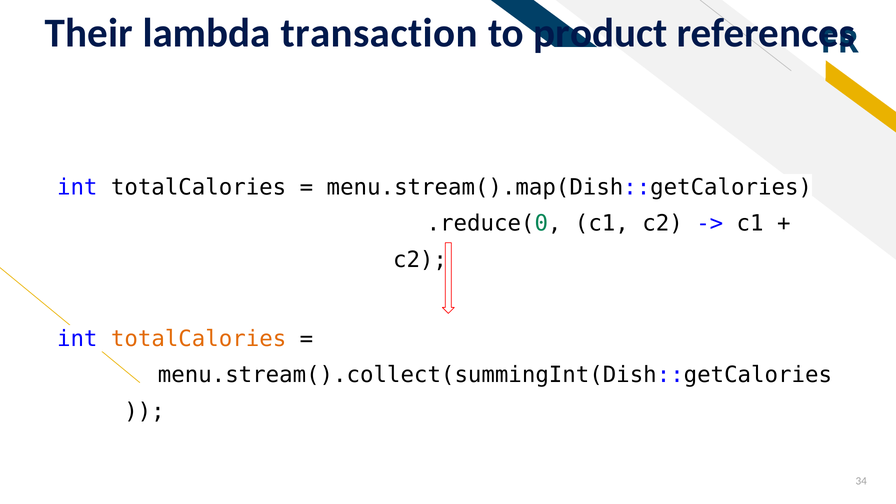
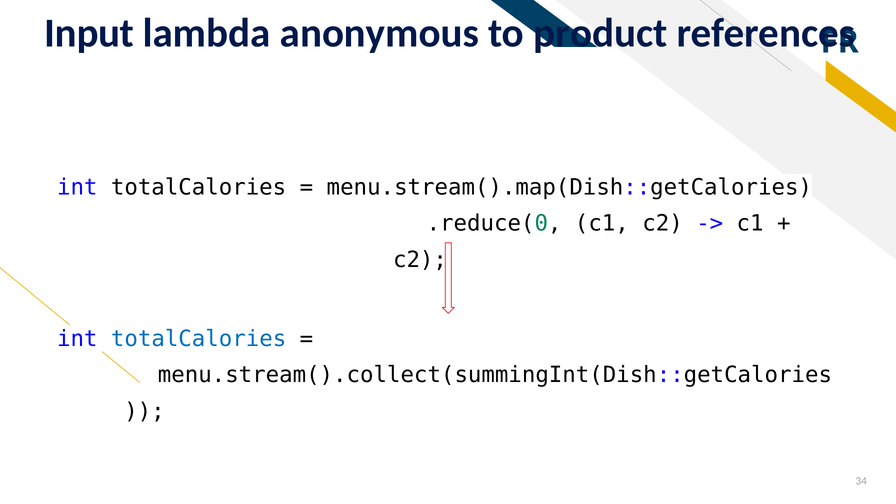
Their: Their -> Input
transaction: transaction -> anonymous
totalCalories at (199, 339) colour: orange -> blue
